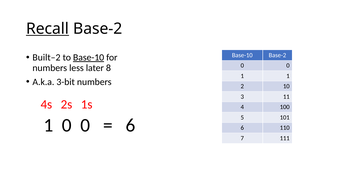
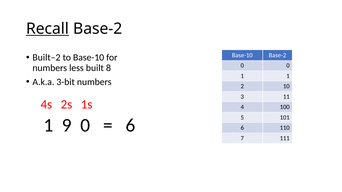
Base-10 at (89, 58) underline: present -> none
later: later -> built
1 0: 0 -> 9
